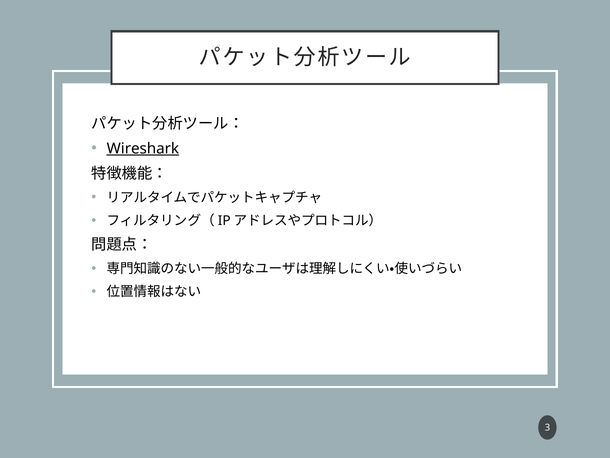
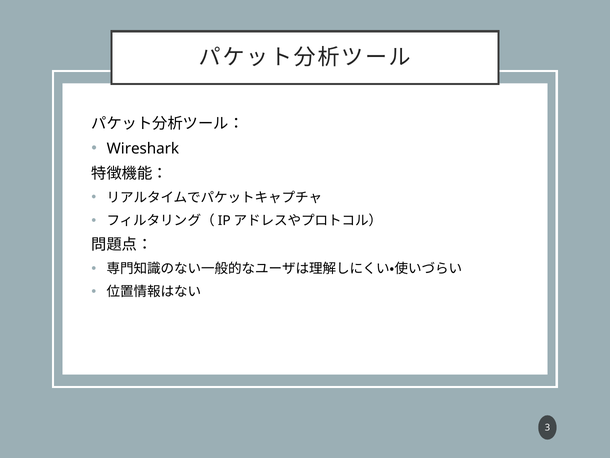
Wireshark underline: present -> none
